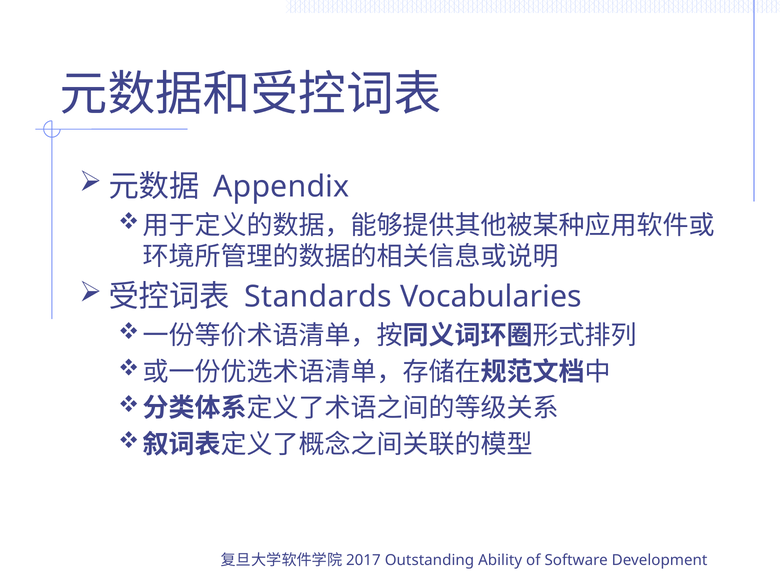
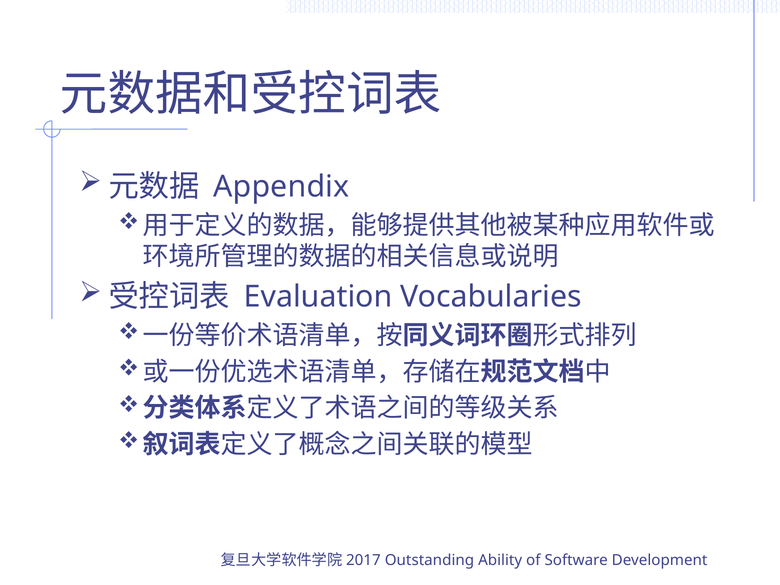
Standards: Standards -> Evaluation
